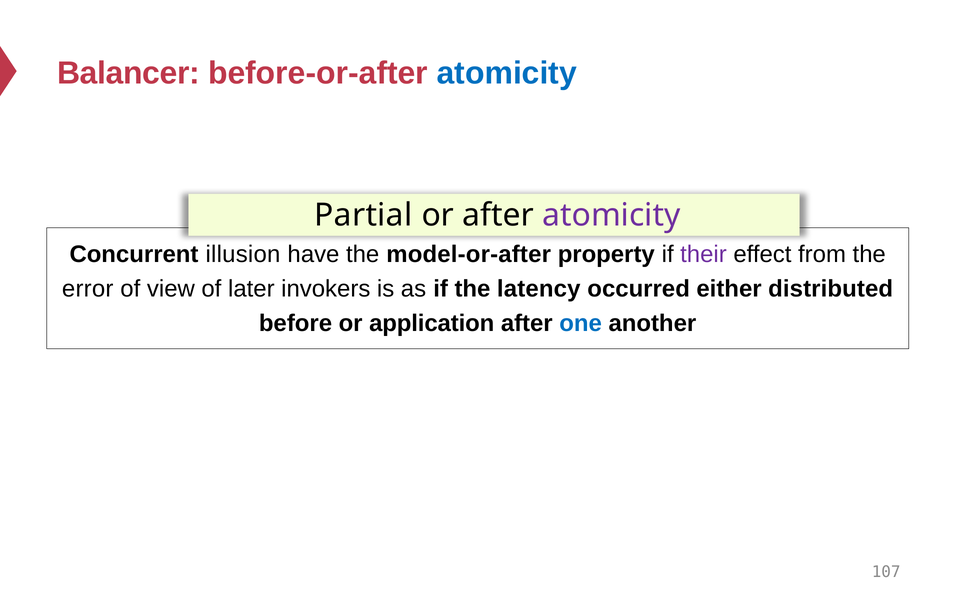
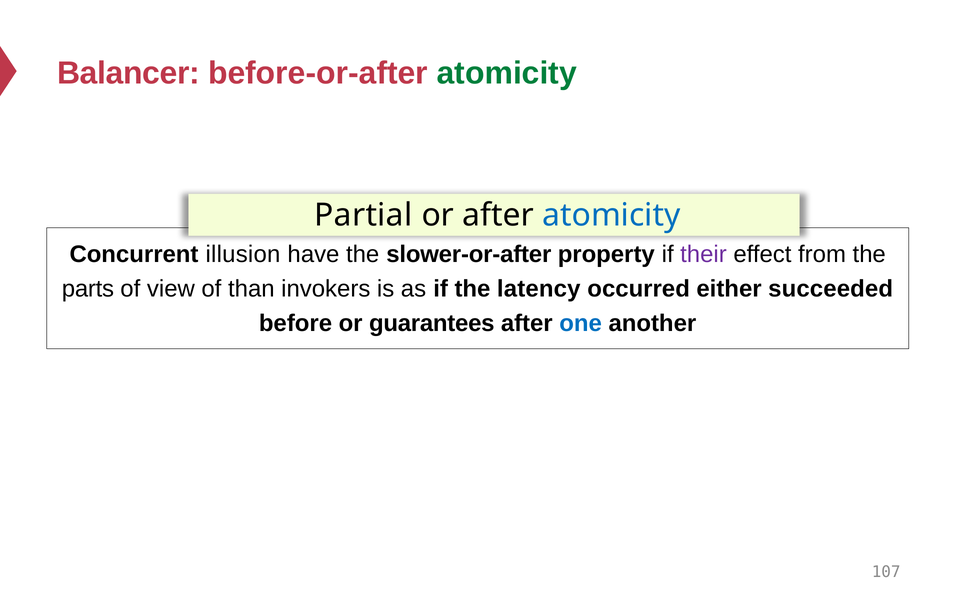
atomicity at (507, 73) colour: blue -> green
atomicity at (611, 215) colour: purple -> blue
model-or-after: model-or-after -> slower-or-after
error: error -> parts
later: later -> than
distributed: distributed -> succeeded
application: application -> guarantees
